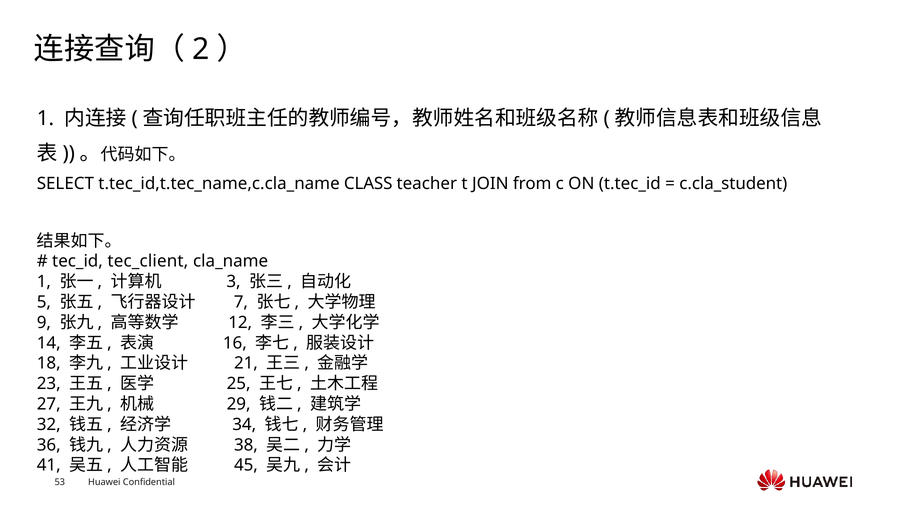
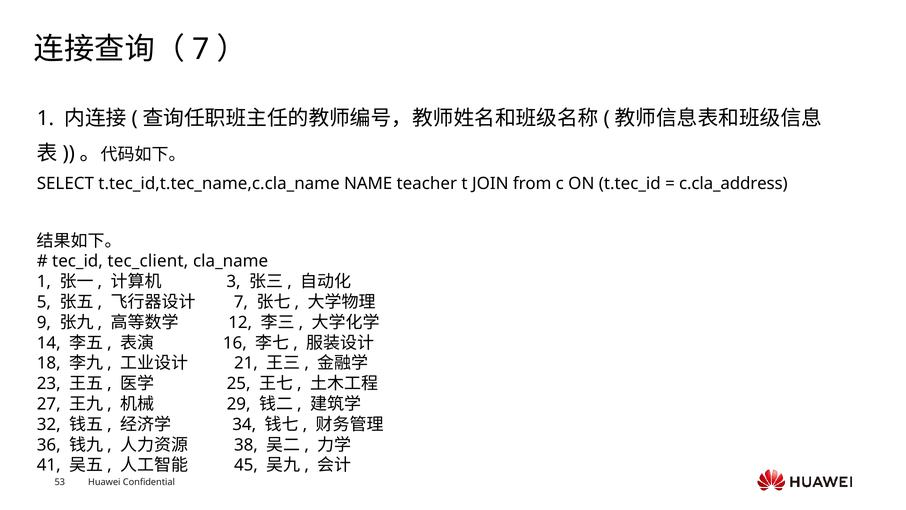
2 at (201, 49): 2 -> 7
CLASS: CLASS -> NAME
c.cla_student: c.cla_student -> c.cla_address
